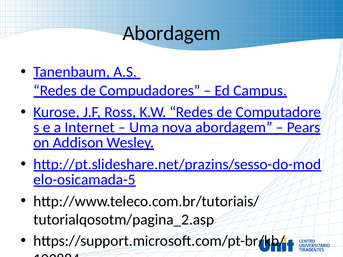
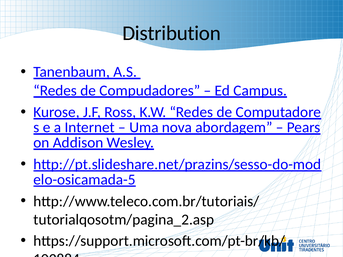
Abordagem at (172, 33): Abordagem -> Distribution
